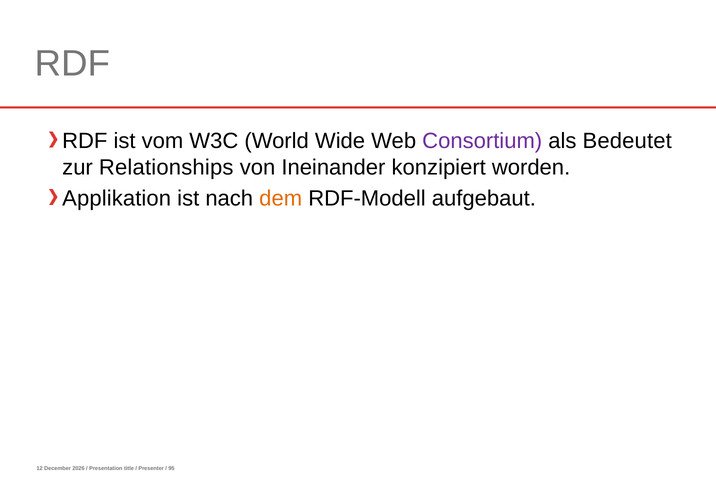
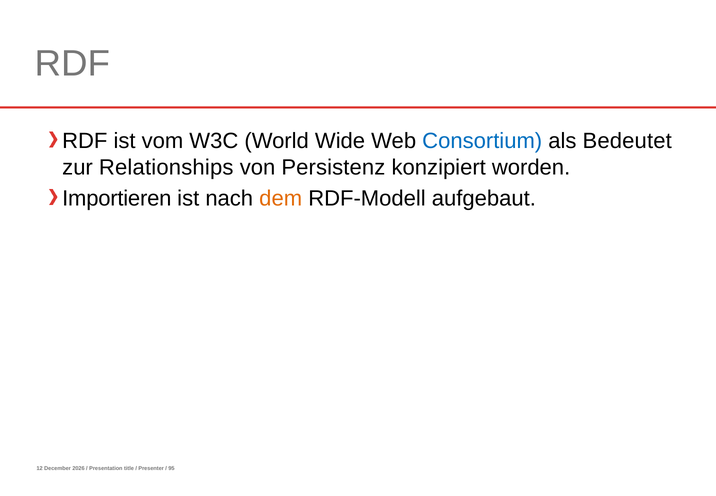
Consortium colour: purple -> blue
Ineinander: Ineinander -> Persistenz
Applikation: Applikation -> Importieren
